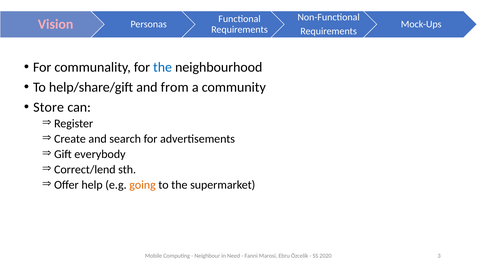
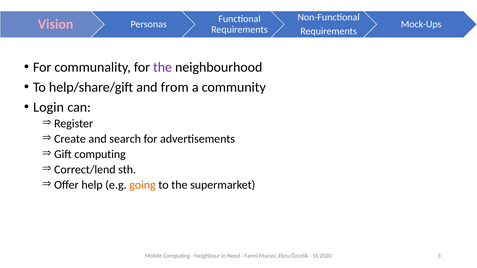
the at (163, 67) colour: blue -> purple
Store: Store -> Login
Gift everybody: everybody -> computing
